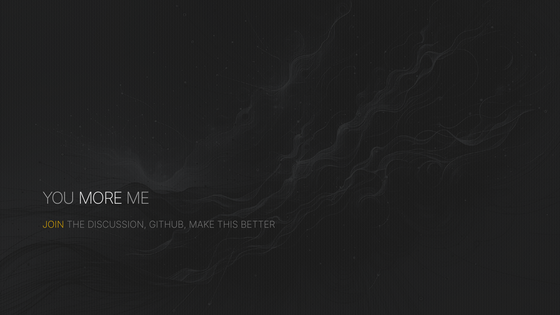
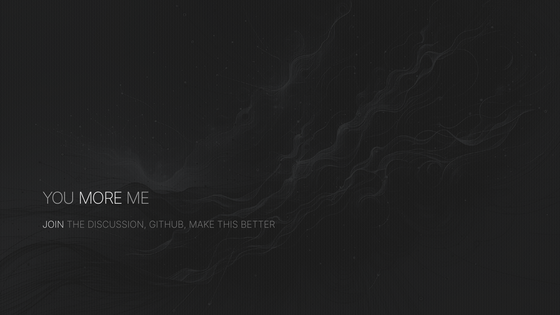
JOIN colour: yellow -> white
